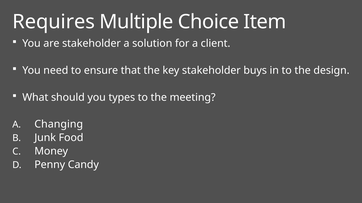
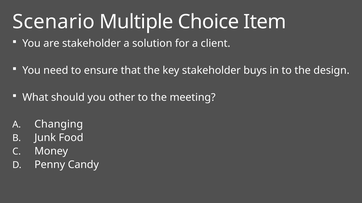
Requires: Requires -> Scenario
types: types -> other
